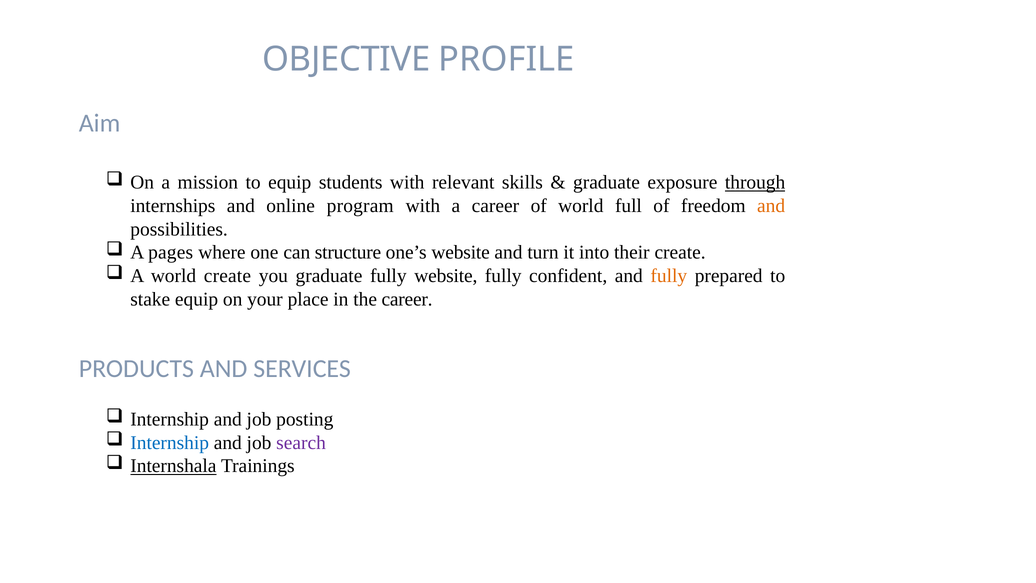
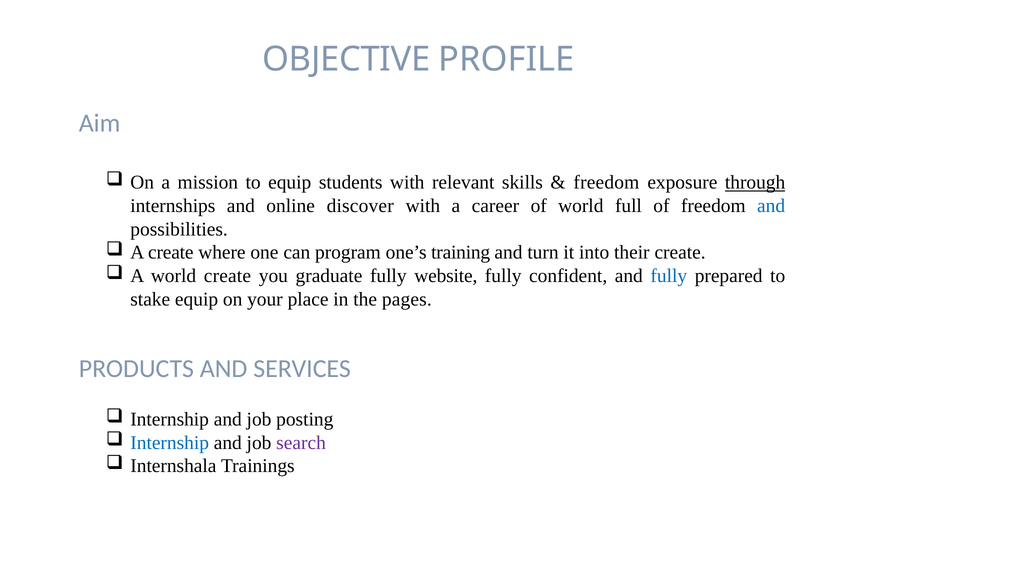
graduate at (606, 182): graduate -> freedom
program: program -> discover
and at (771, 206) colour: orange -> blue
A pages: pages -> create
structure: structure -> program
one’s website: website -> training
fully at (669, 276) colour: orange -> blue
the career: career -> pages
Internshala underline: present -> none
